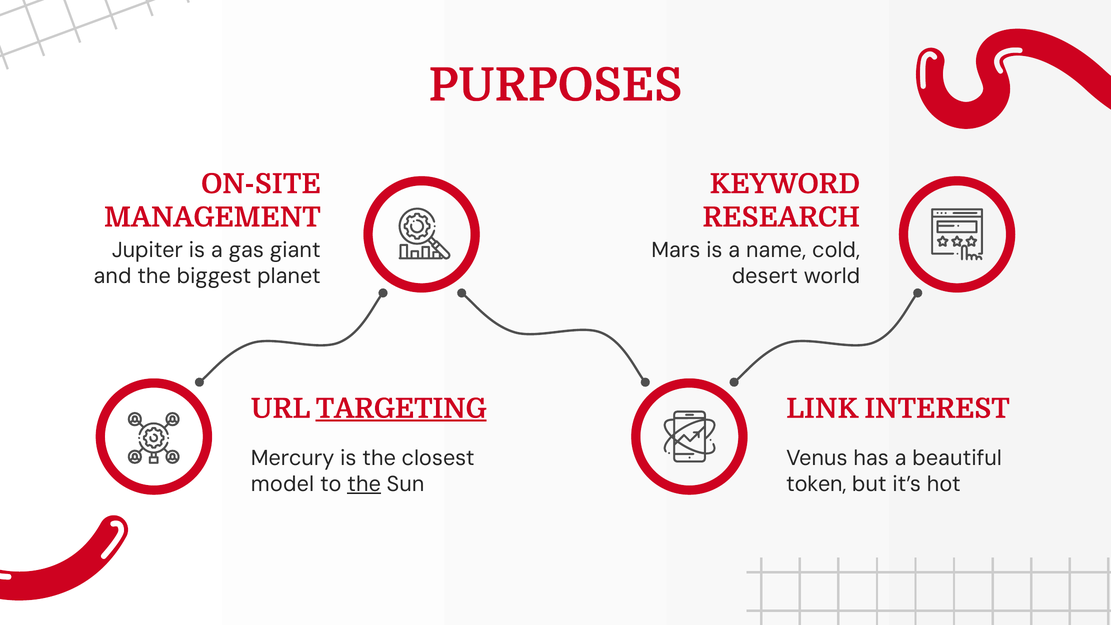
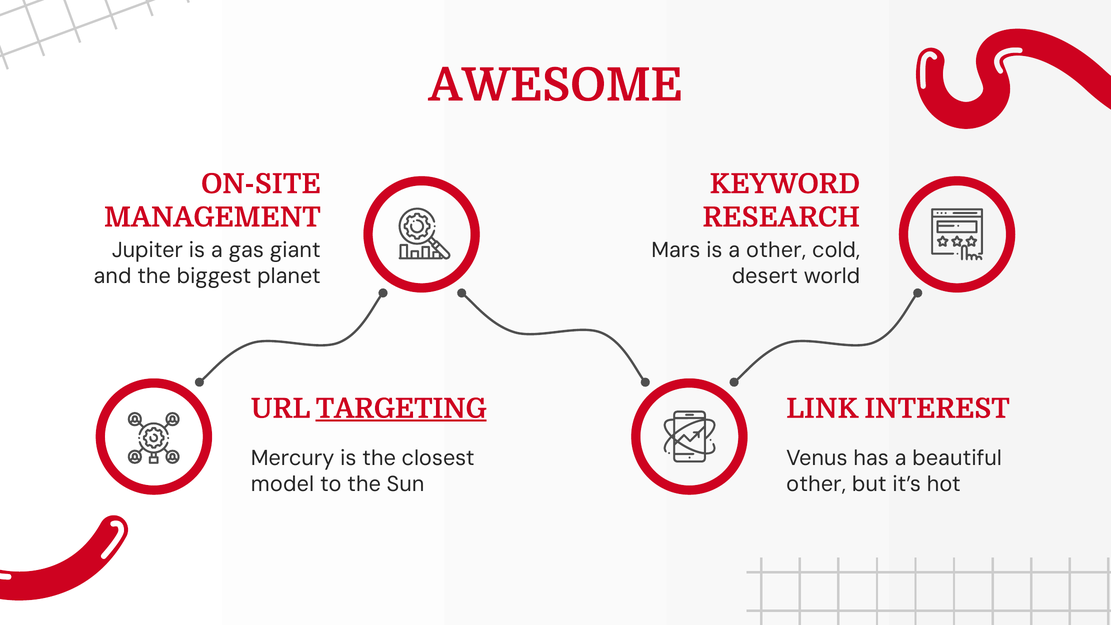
PURPOSES: PURPOSES -> AWESOME
a name: name -> other
the at (364, 484) underline: present -> none
token at (816, 484): token -> other
